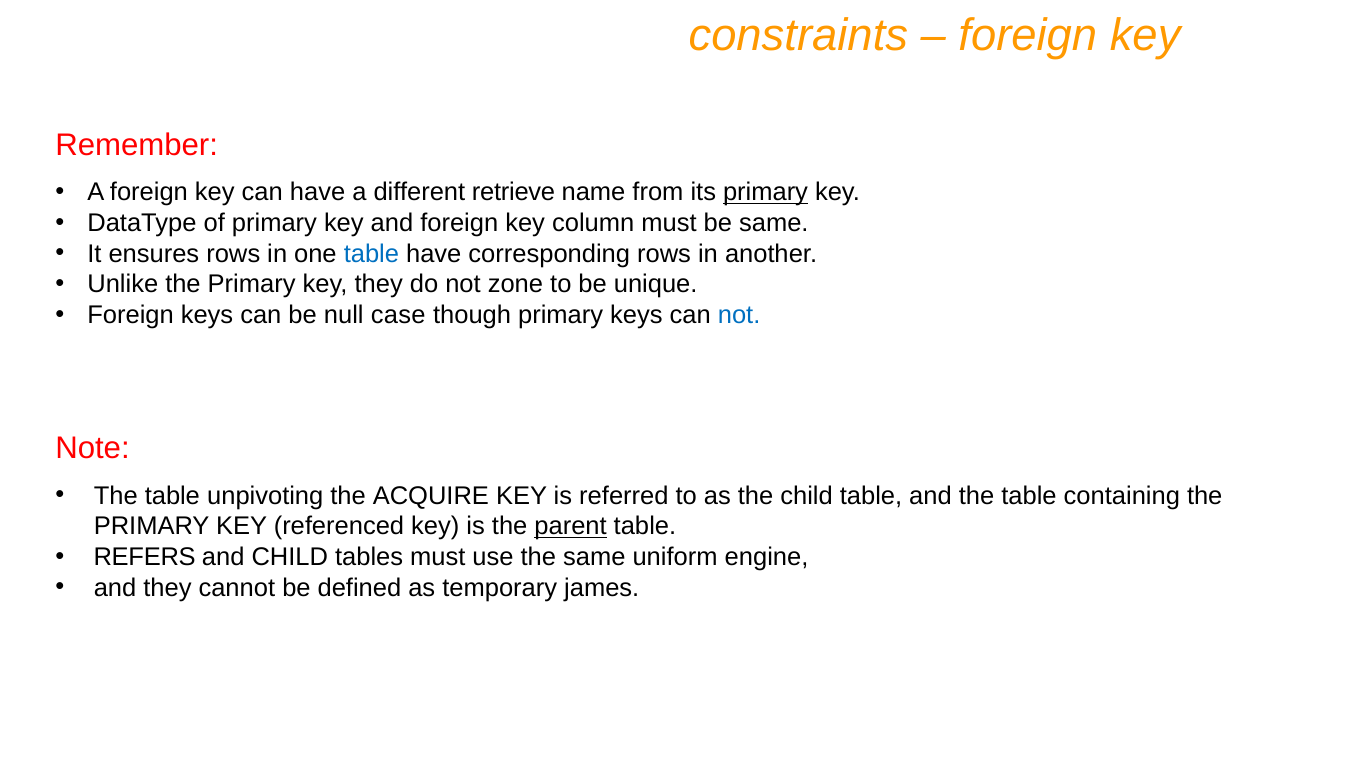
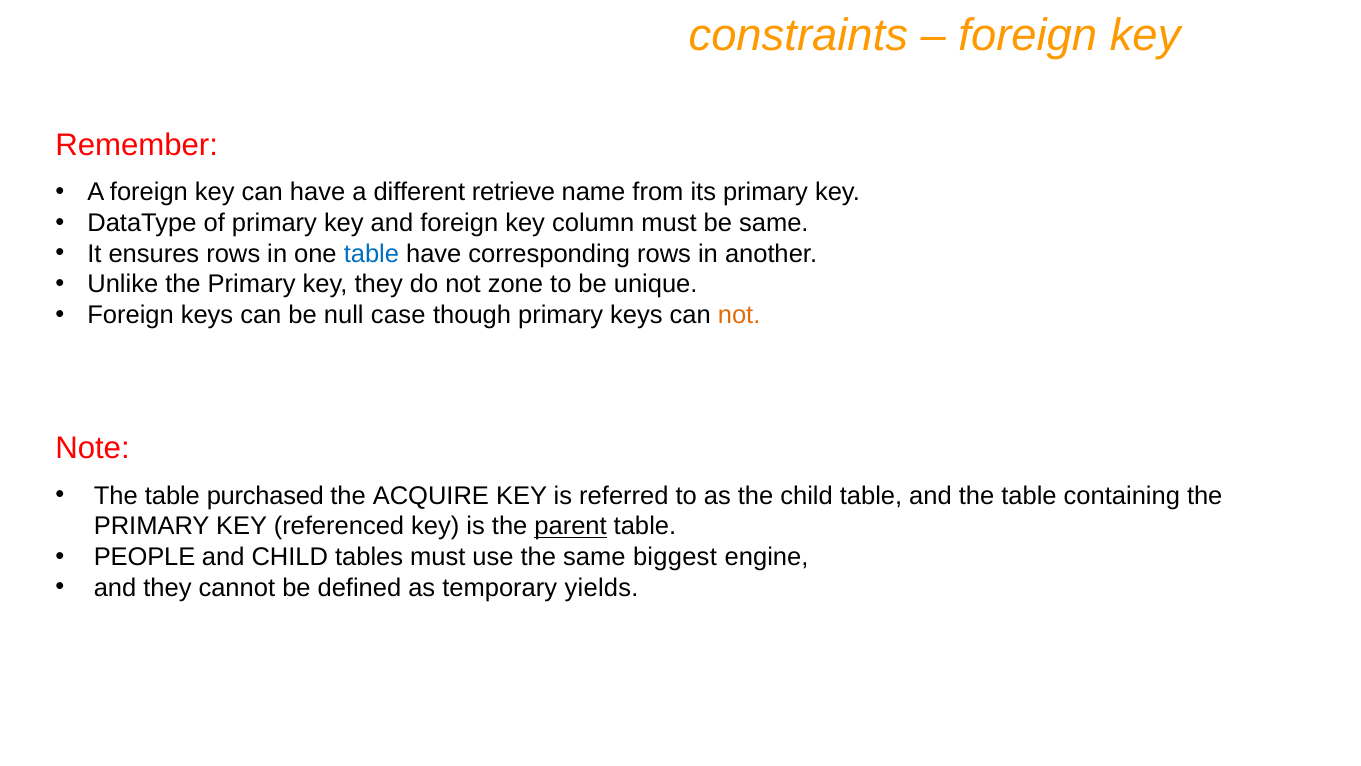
primary at (766, 192) underline: present -> none
not at (739, 315) colour: blue -> orange
unpivoting: unpivoting -> purchased
REFERS: REFERS -> PEOPLE
uniform: uniform -> biggest
james: james -> yields
